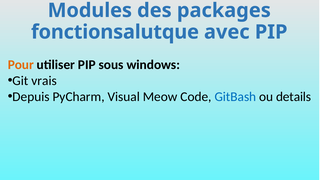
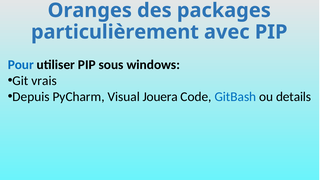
Modules: Modules -> Oranges
fonctionsalutque: fonctionsalutque -> particulièrement
Pour colour: orange -> blue
Meow: Meow -> Jouera
